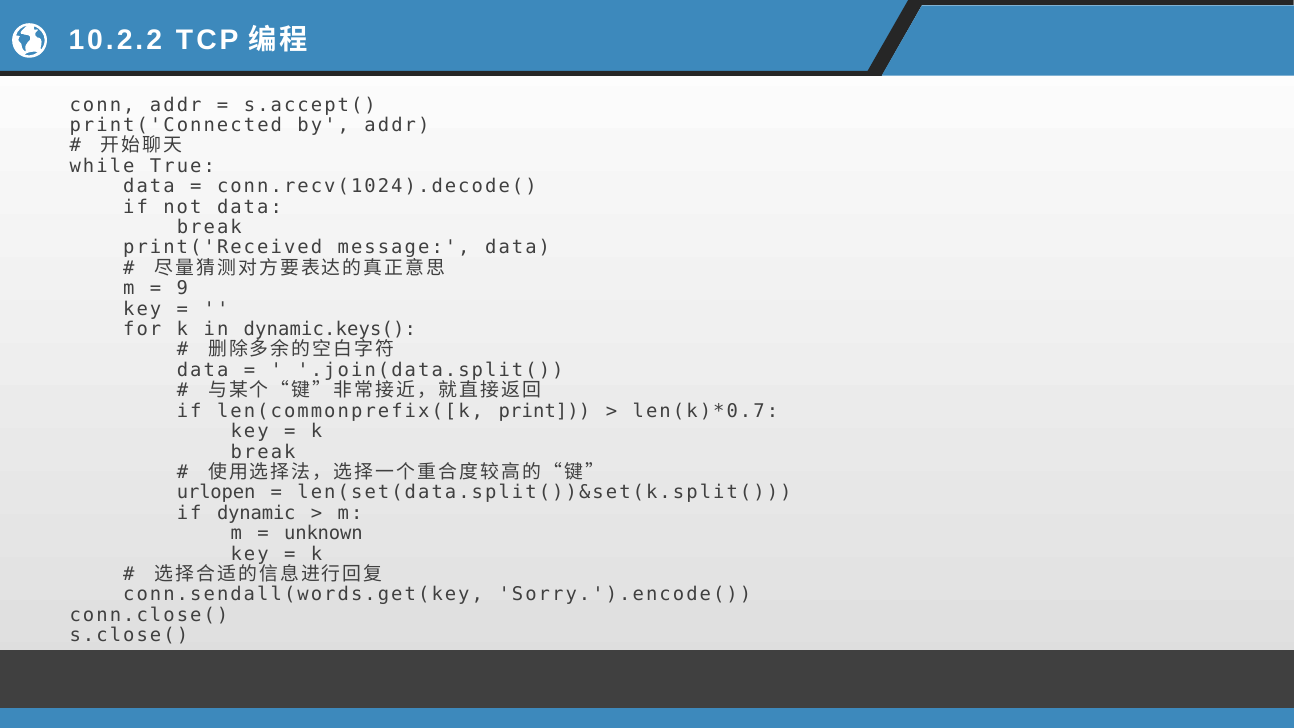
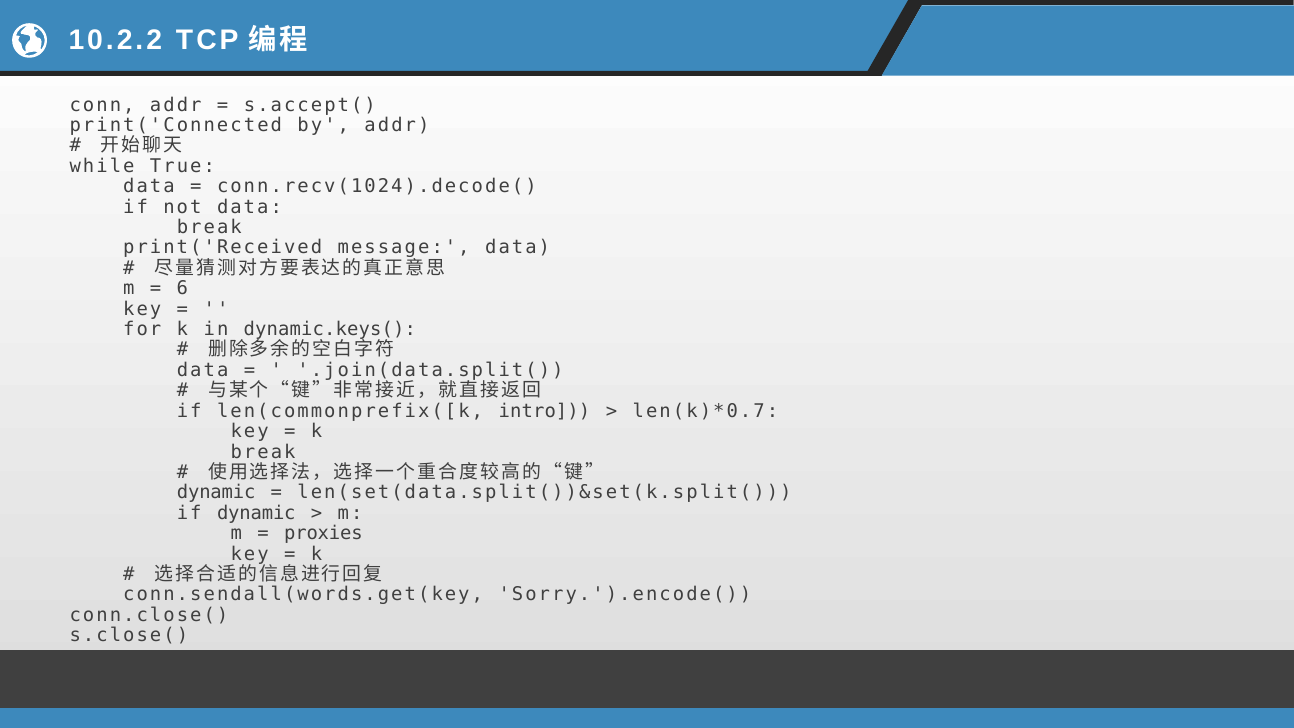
9: 9 -> 6
print: print -> intro
urlopen at (216, 493): urlopen -> dynamic
unknown: unknown -> proxies
